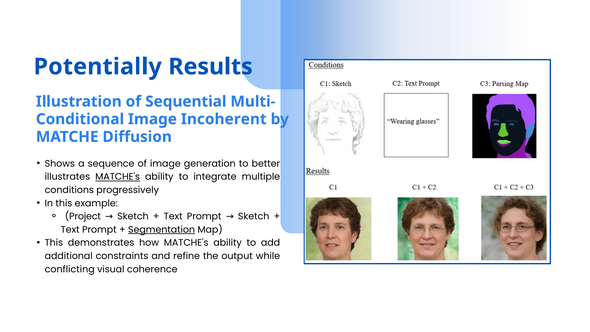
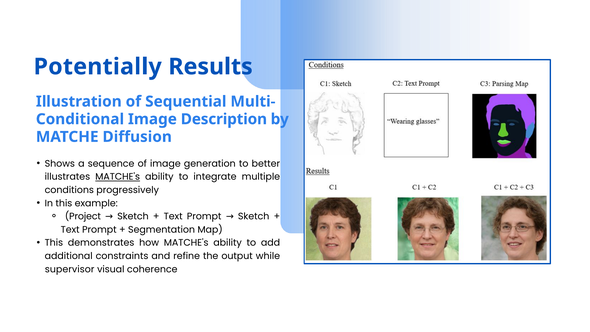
Incoherent: Incoherent -> Description
Segmentation underline: present -> none
conflicting: conflicting -> supervisor
